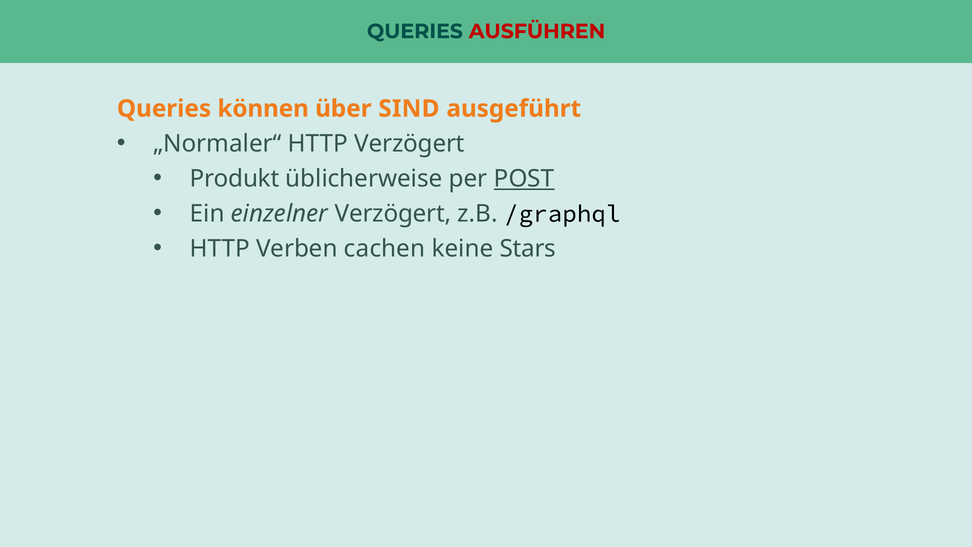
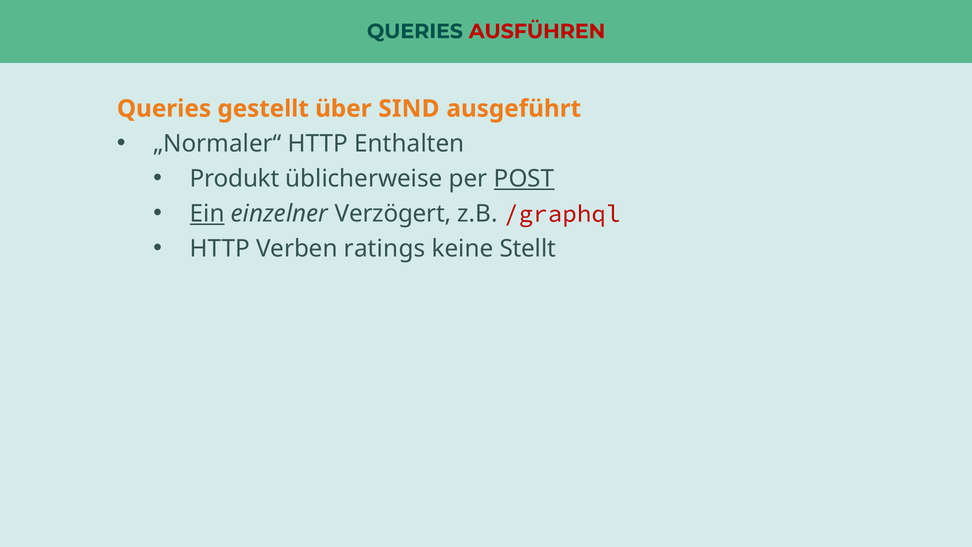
können: können -> gestellt
HTTP Verzögert: Verzögert -> Enthalten
Ein underline: none -> present
/graphql colour: black -> red
cachen: cachen -> ratings
Stars: Stars -> Stellt
